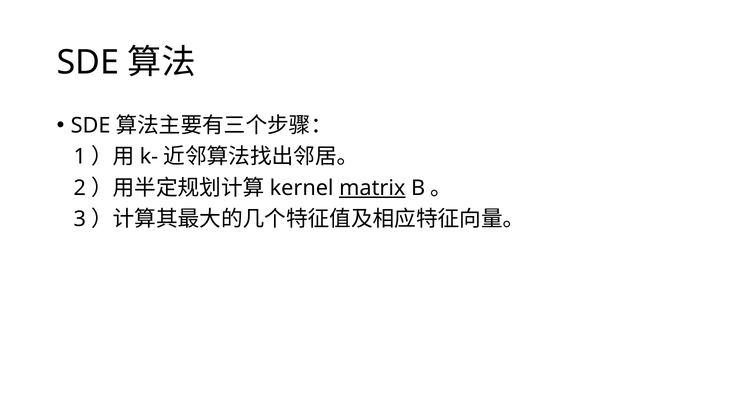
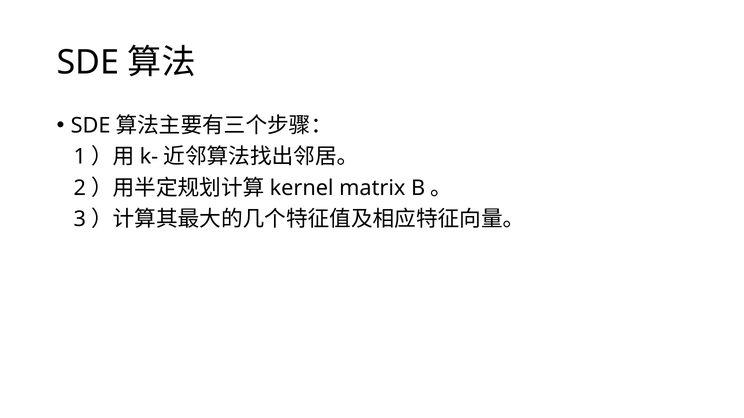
matrix underline: present -> none
